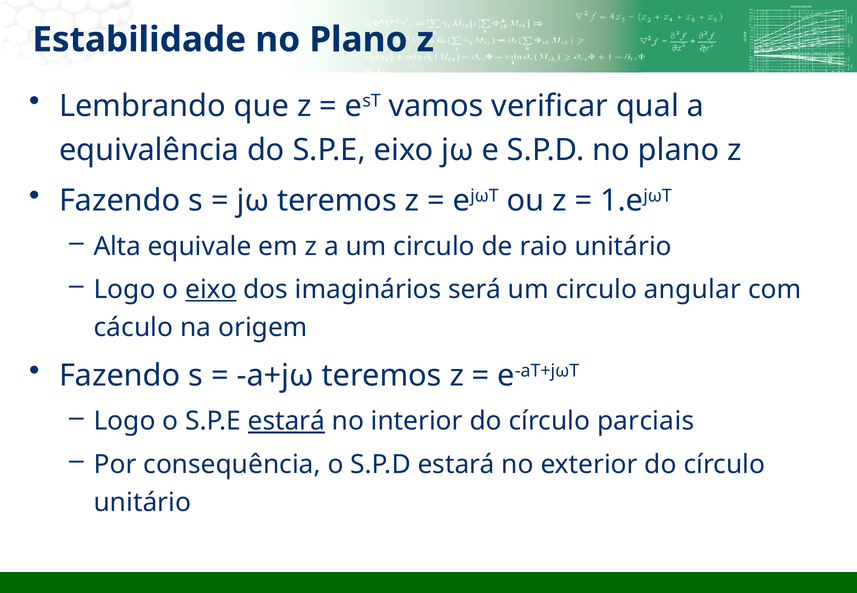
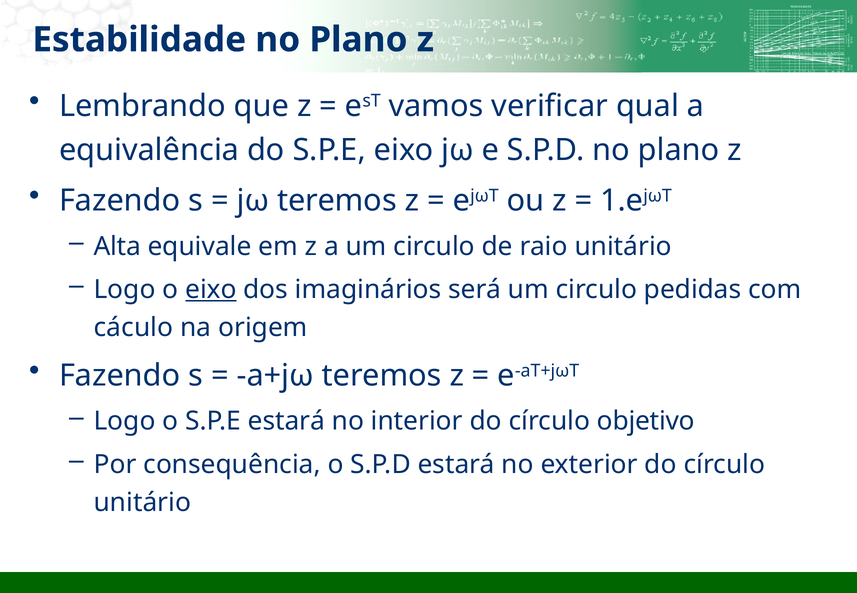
angular: angular -> pedidas
estará at (286, 421) underline: present -> none
parciais: parciais -> objetivo
